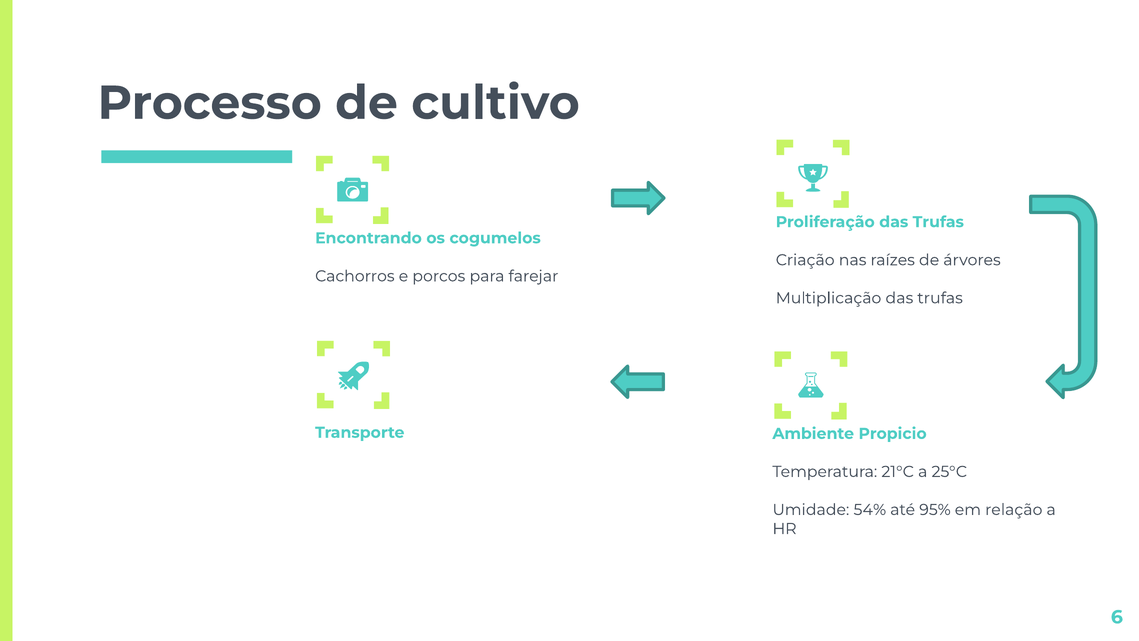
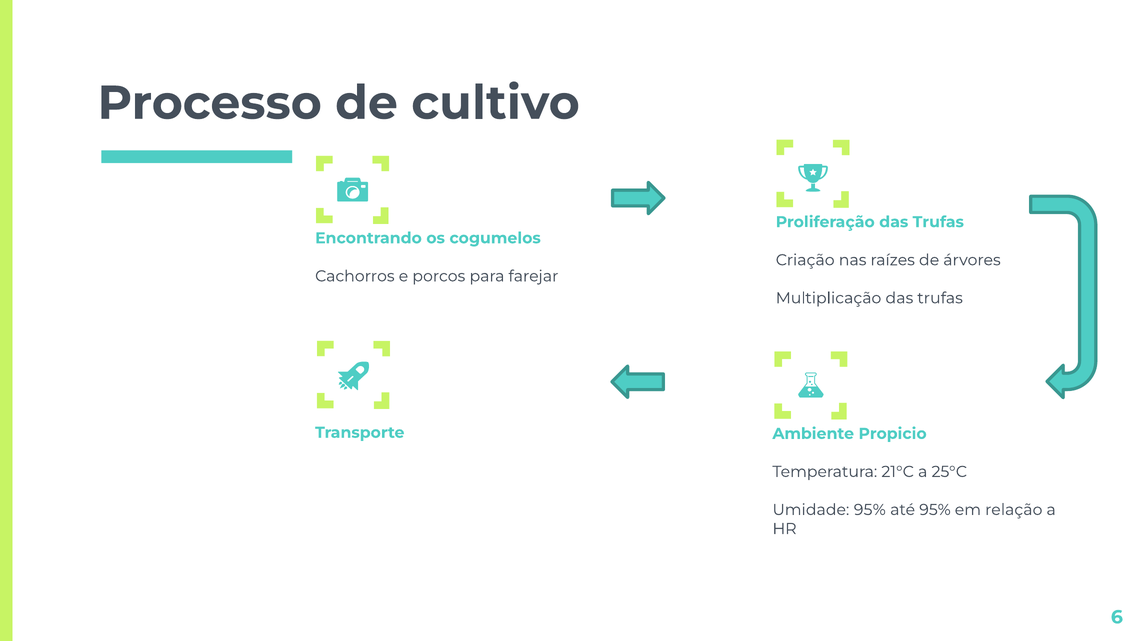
Umidade 54%: 54% -> 95%
